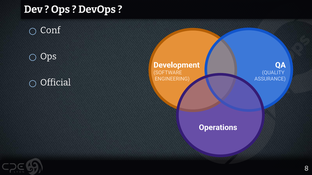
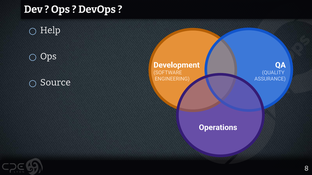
Conf: Conf -> Help
Official: Official -> Source
